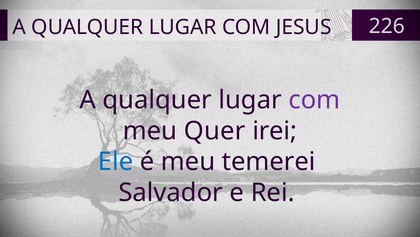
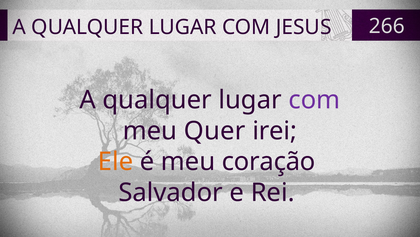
226: 226 -> 266
Ele colour: blue -> orange
temerei: temerei -> coração
